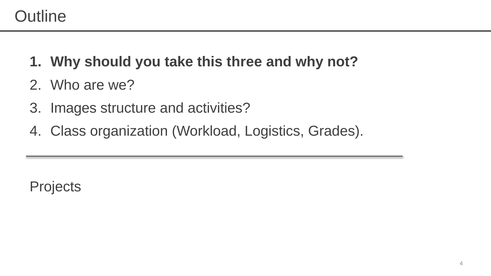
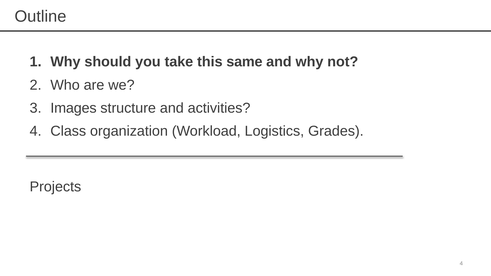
three: three -> same
